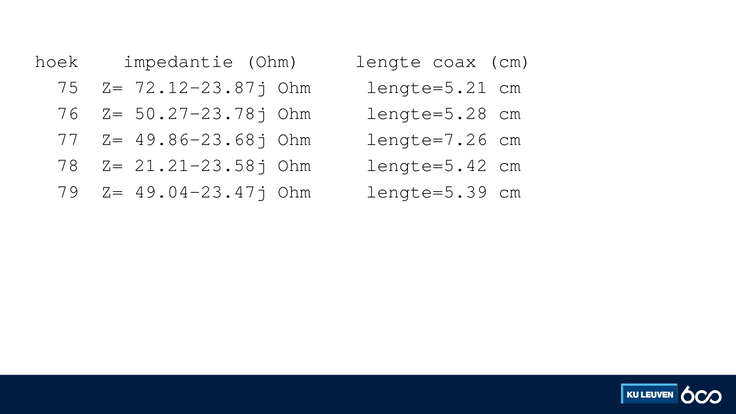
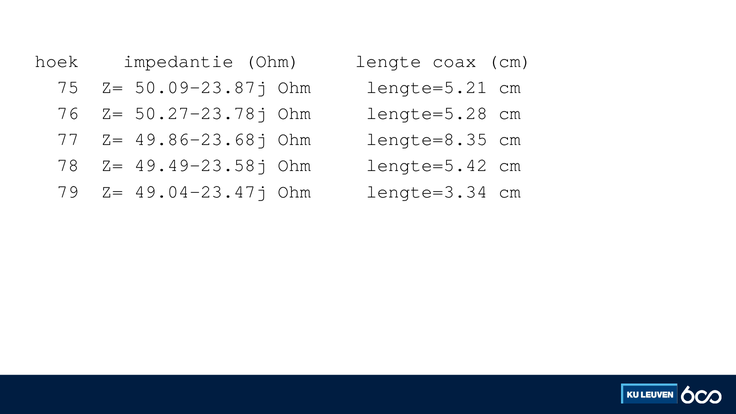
72.12-23.87j: 72.12-23.87j -> 50.09-23.87j
lengte=7.26: lengte=7.26 -> lengte=8.35
21.21-23.58j: 21.21-23.58j -> 49.49-23.58j
lengte=5.39: lengte=5.39 -> lengte=3.34
